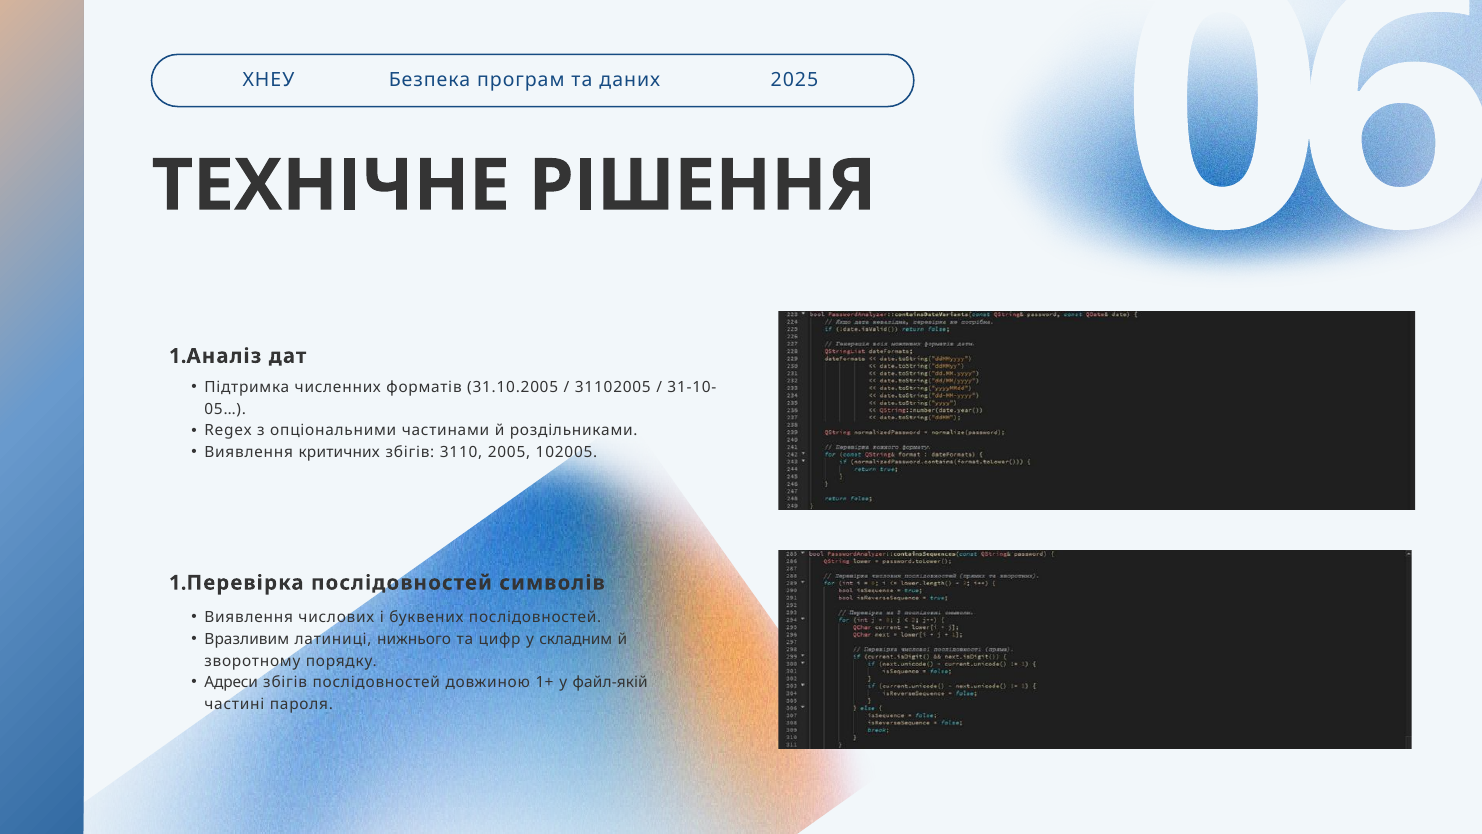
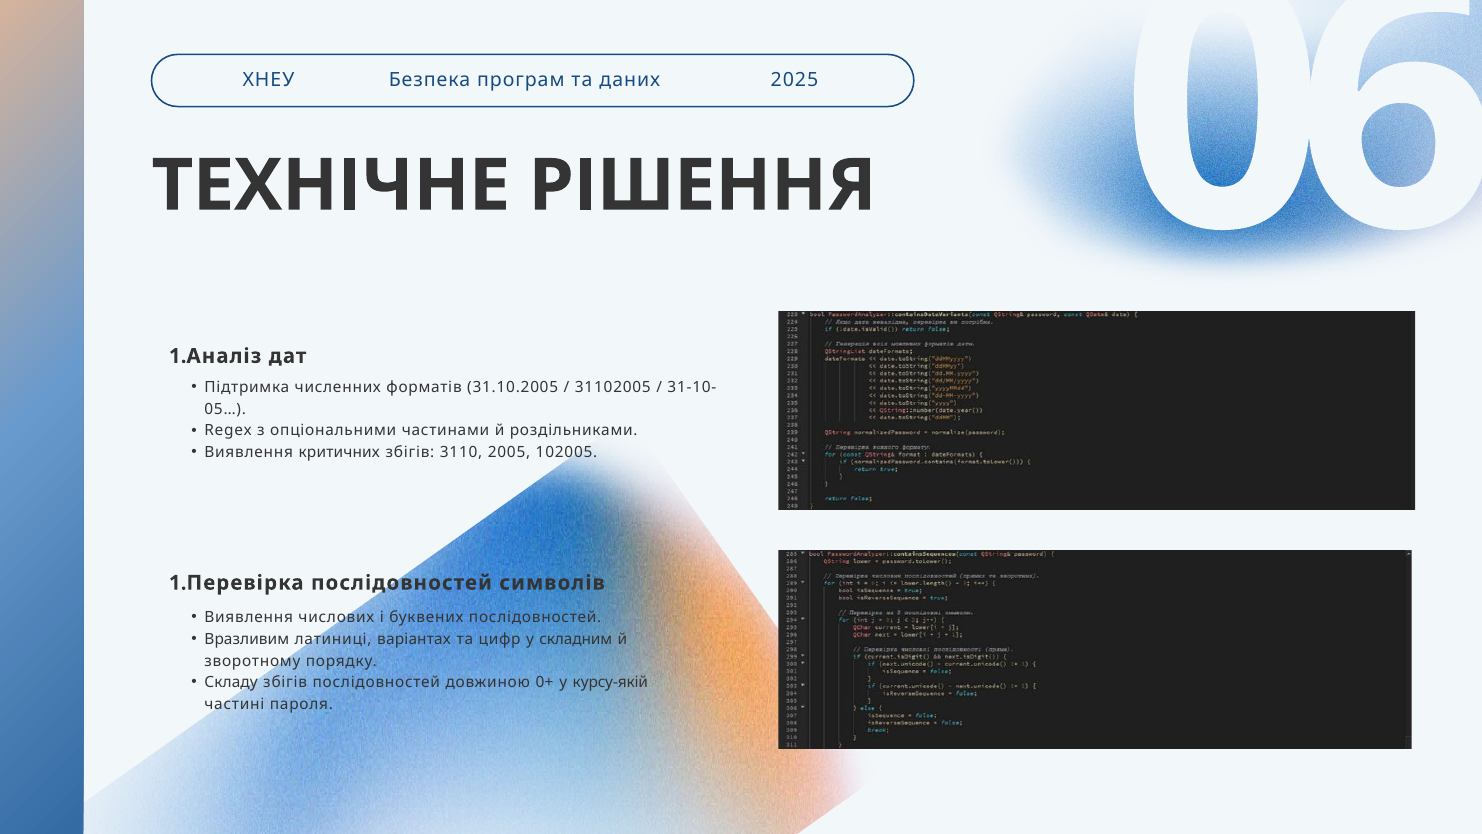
нижнього: нижнього -> варіантах
Адреси: Адреси -> Складу
1+: 1+ -> 0+
файл-якій: файл-якій -> курсу-якій
